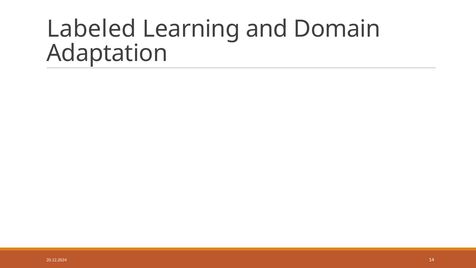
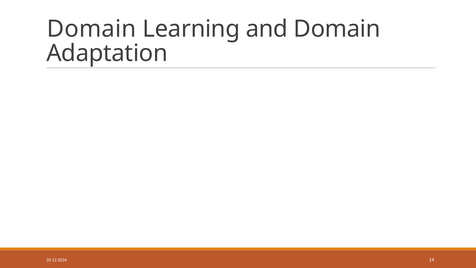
Labeled at (92, 29): Labeled -> Domain
